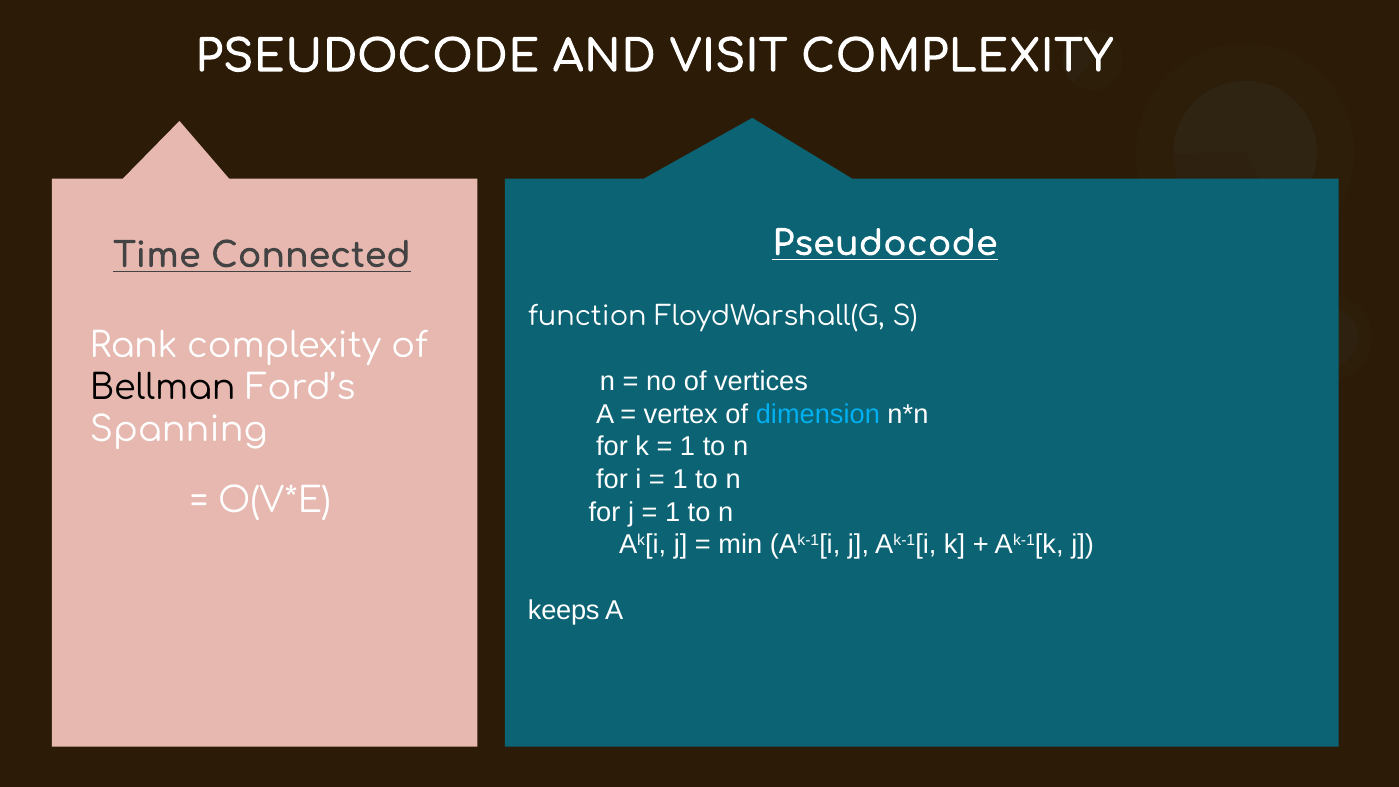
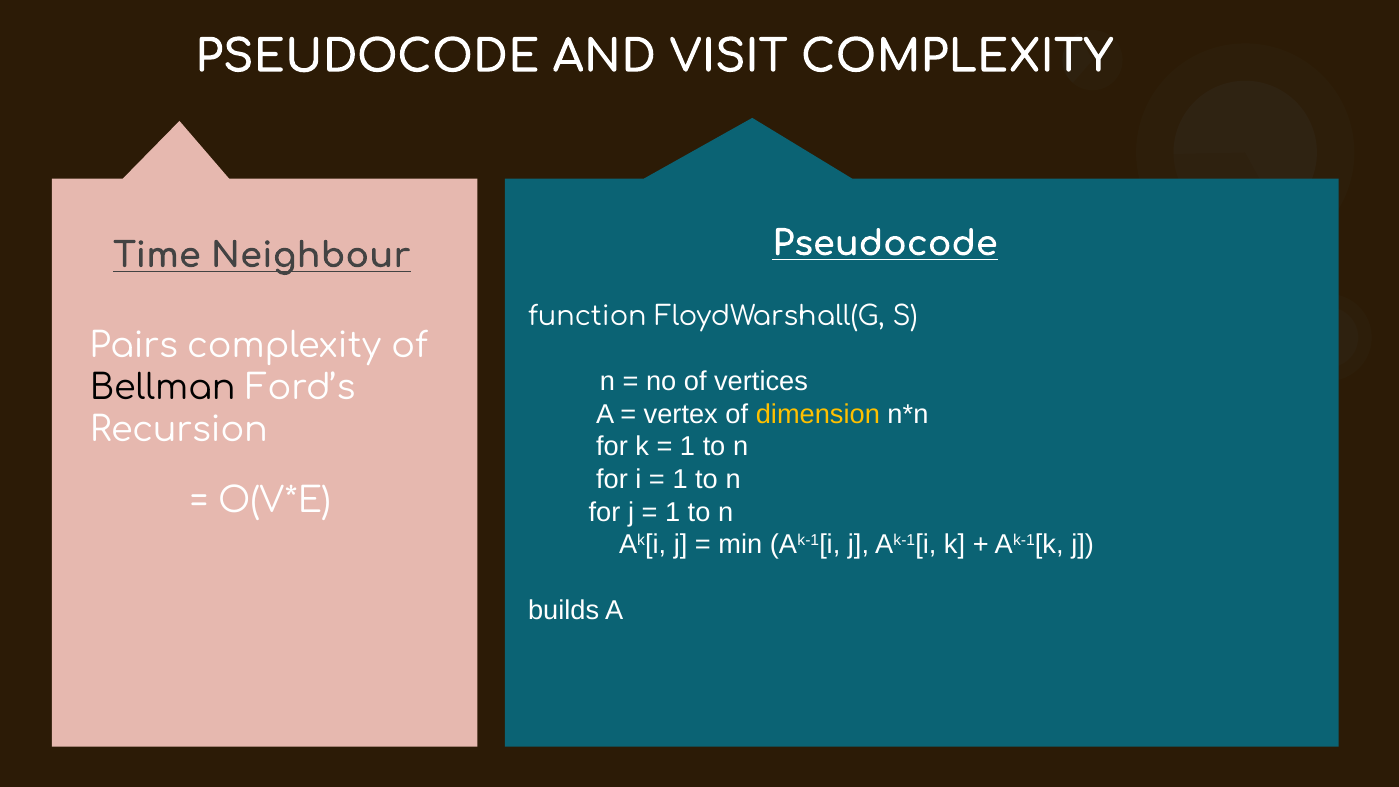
Connected: Connected -> Neighbour
Rank: Rank -> Pairs
dimension colour: light blue -> yellow
Spanning: Spanning -> Recursion
keeps: keeps -> builds
